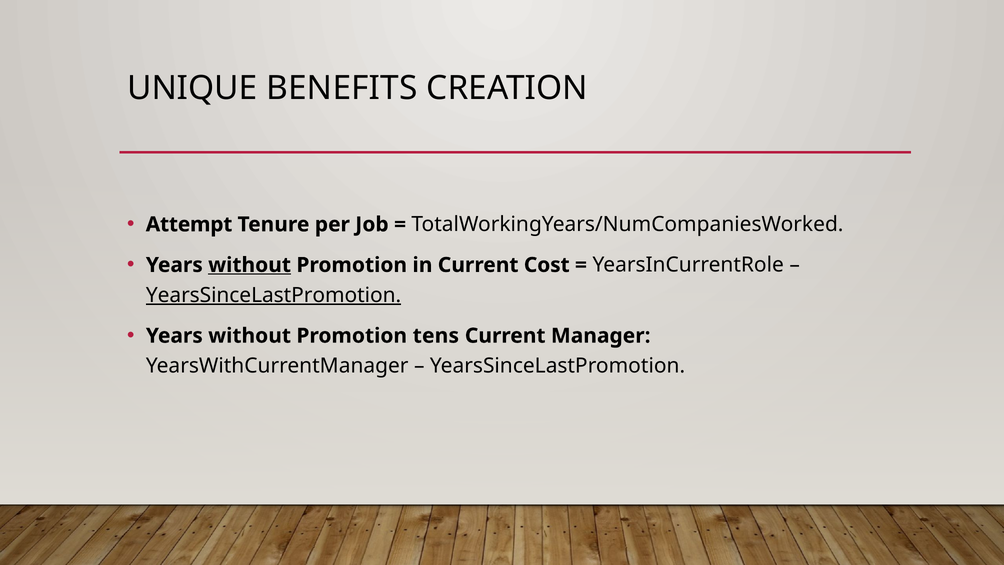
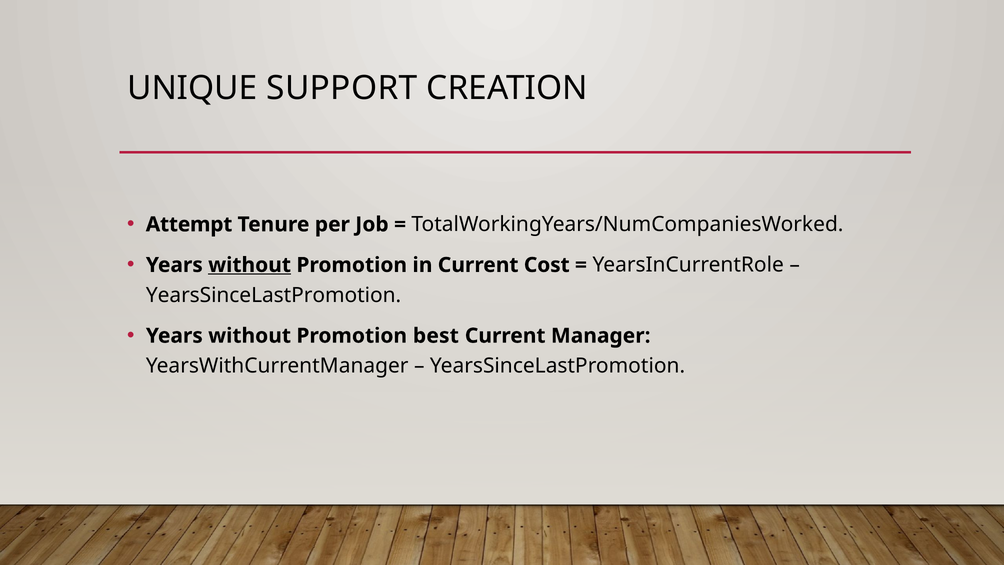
BENEFITS: BENEFITS -> SUPPORT
YearsSinceLastPromotion at (274, 295) underline: present -> none
tens: tens -> best
